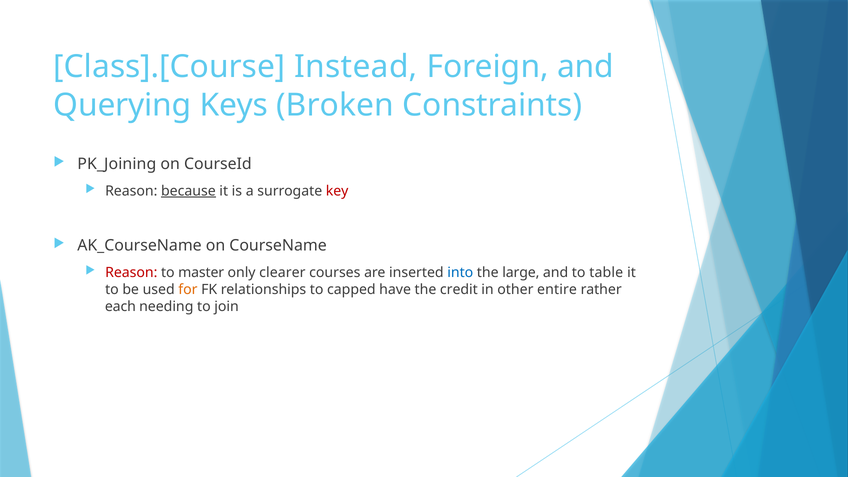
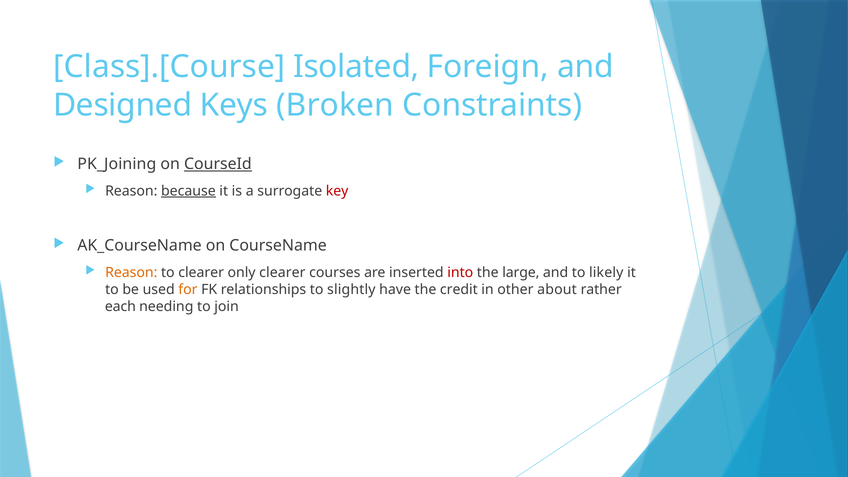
Instead: Instead -> Isolated
Querying: Querying -> Designed
CourseId underline: none -> present
Reason at (131, 272) colour: red -> orange
to master: master -> clearer
into colour: blue -> red
table: table -> likely
capped: capped -> slightly
entire: entire -> about
